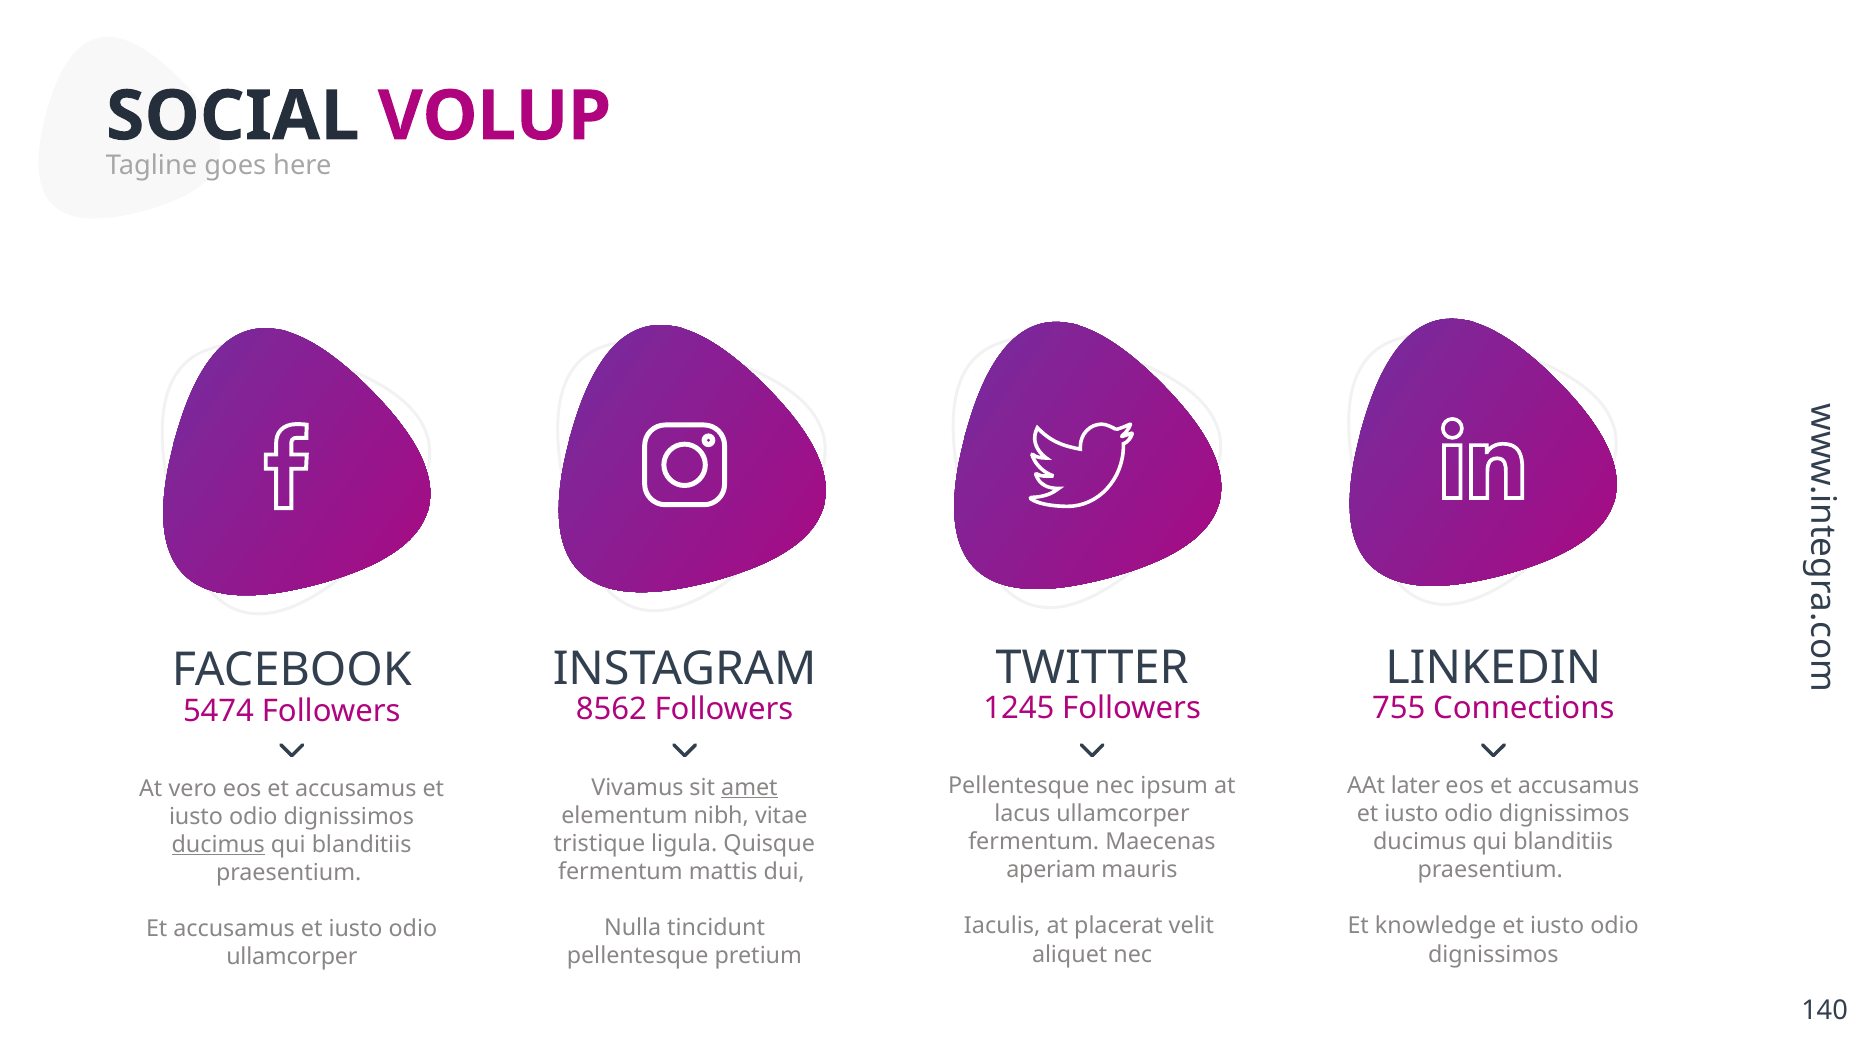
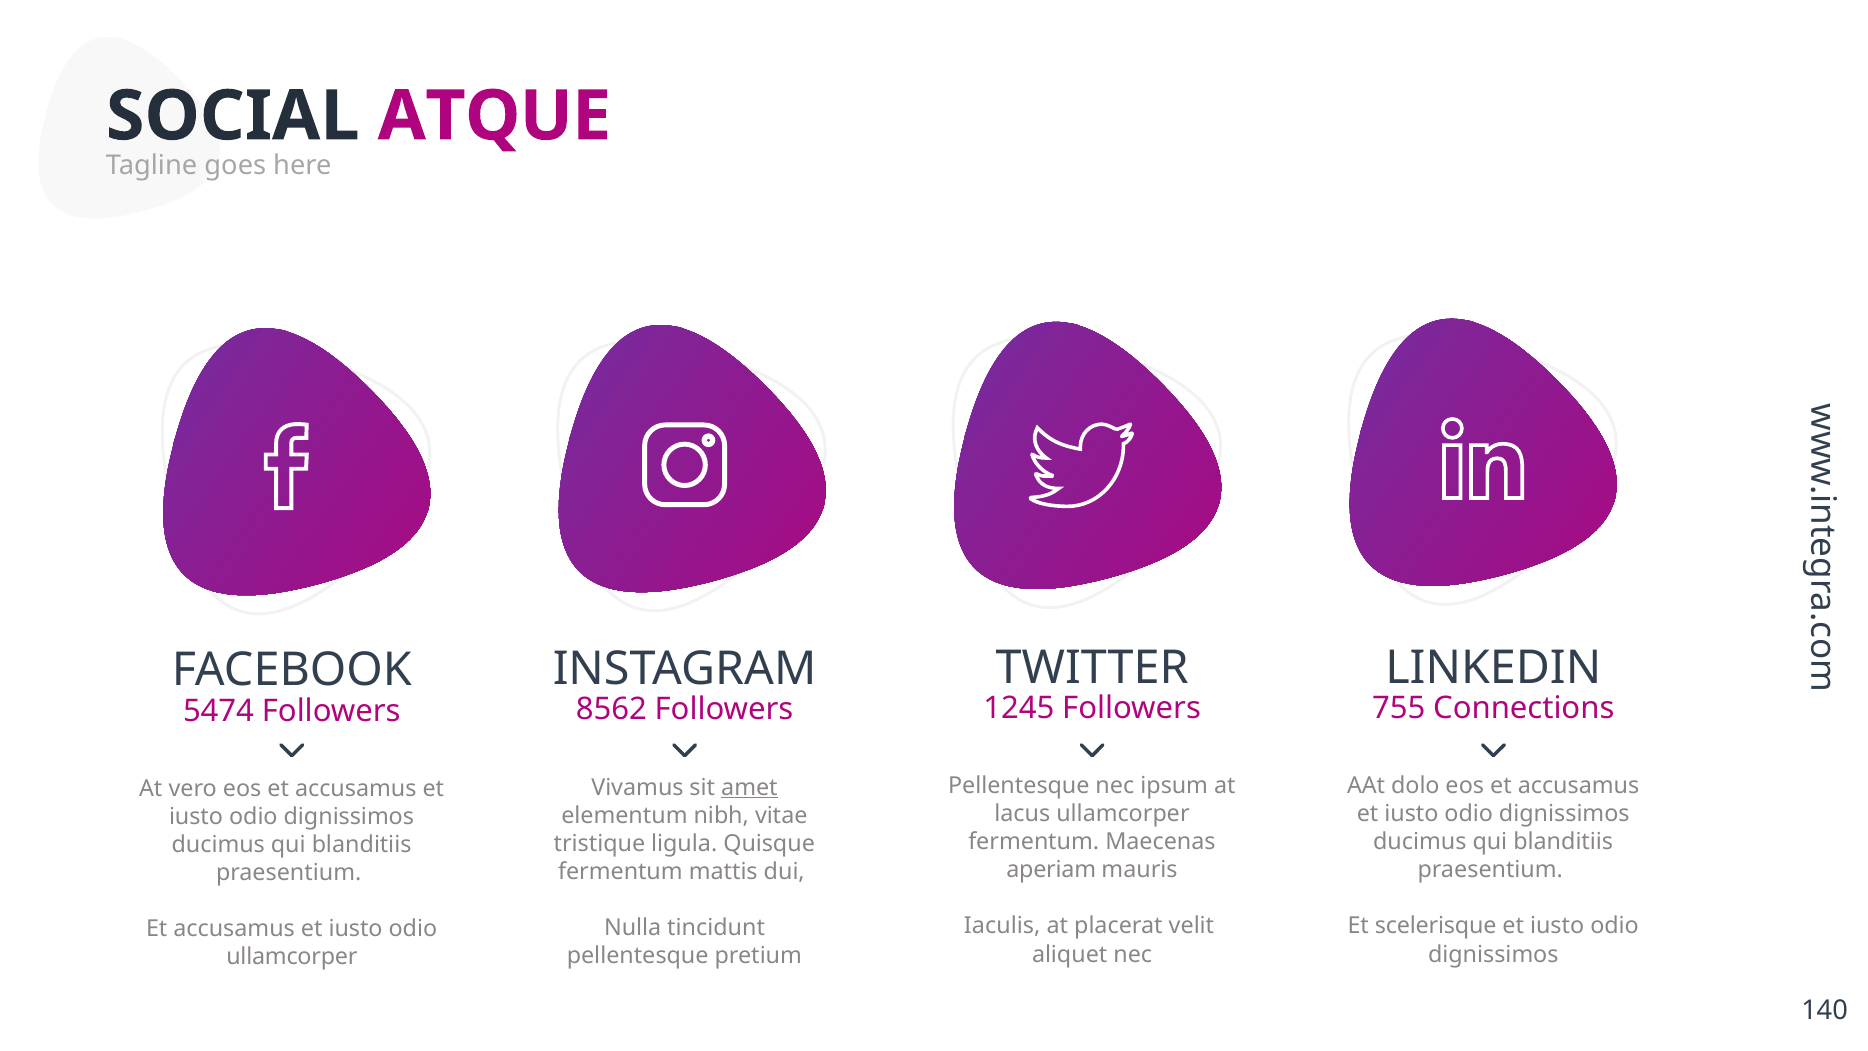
VOLUP: VOLUP -> ATQUE
later: later -> dolo
ducimus at (218, 844) underline: present -> none
knowledge: knowledge -> scelerisque
